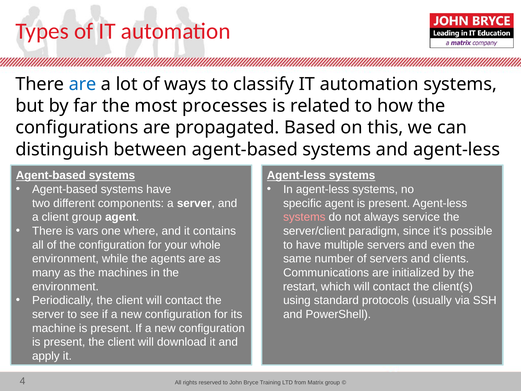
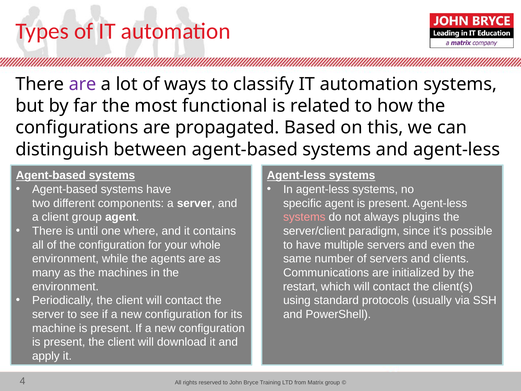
are at (83, 84) colour: blue -> purple
processes: processes -> functional
service: service -> plugins
vars: vars -> until
